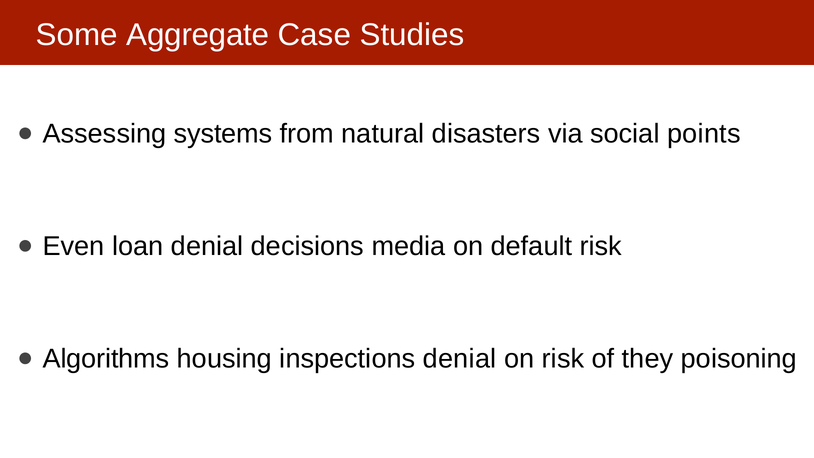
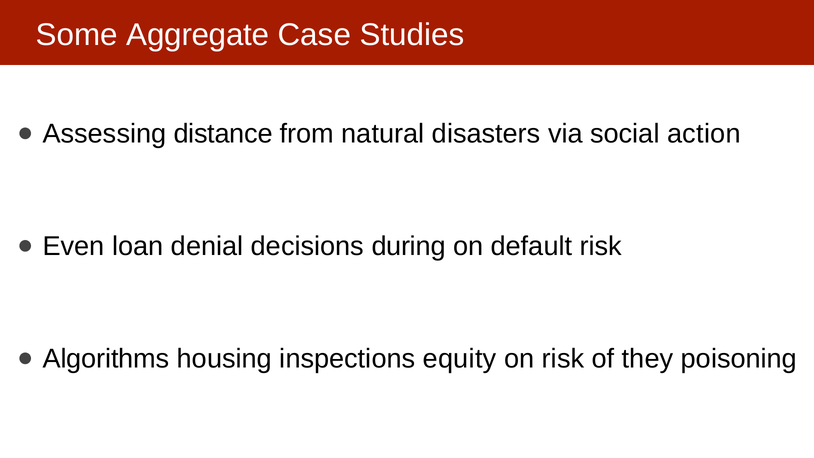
systems: systems -> distance
points: points -> action
media: media -> during
inspections denial: denial -> equity
